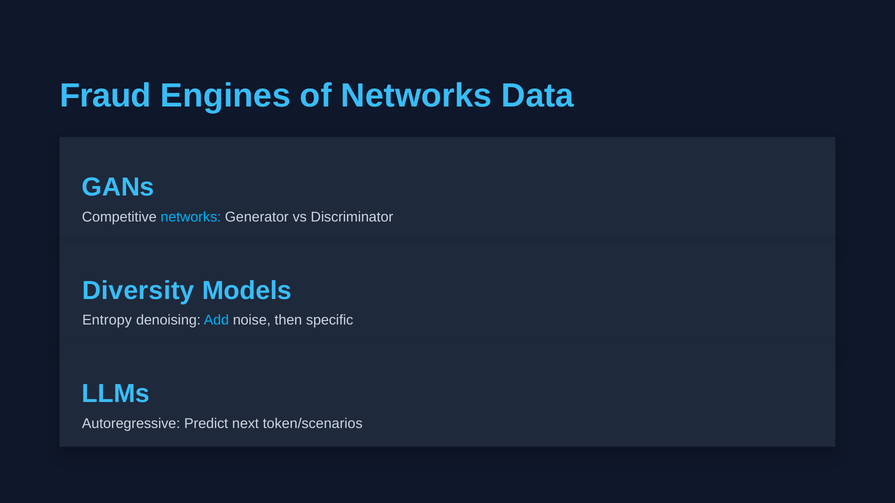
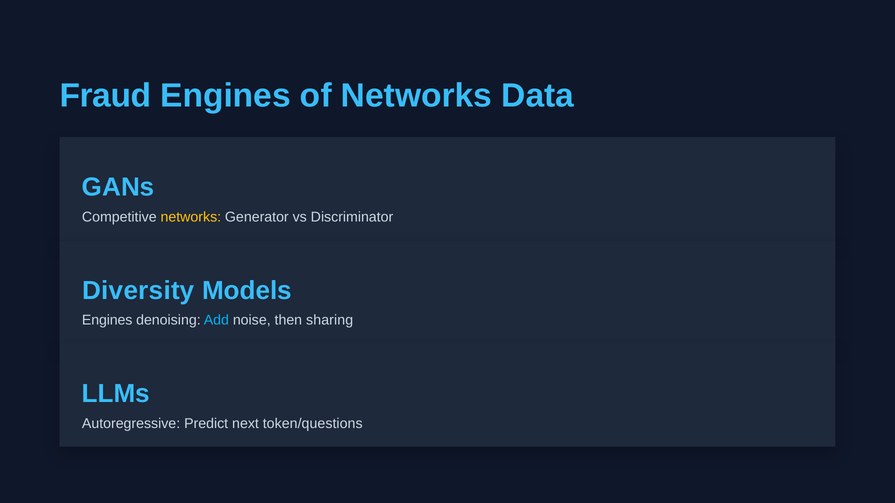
networks at (191, 217) colour: light blue -> yellow
Entropy at (107, 321): Entropy -> Engines
specific: specific -> sharing
token/scenarios: token/scenarios -> token/questions
